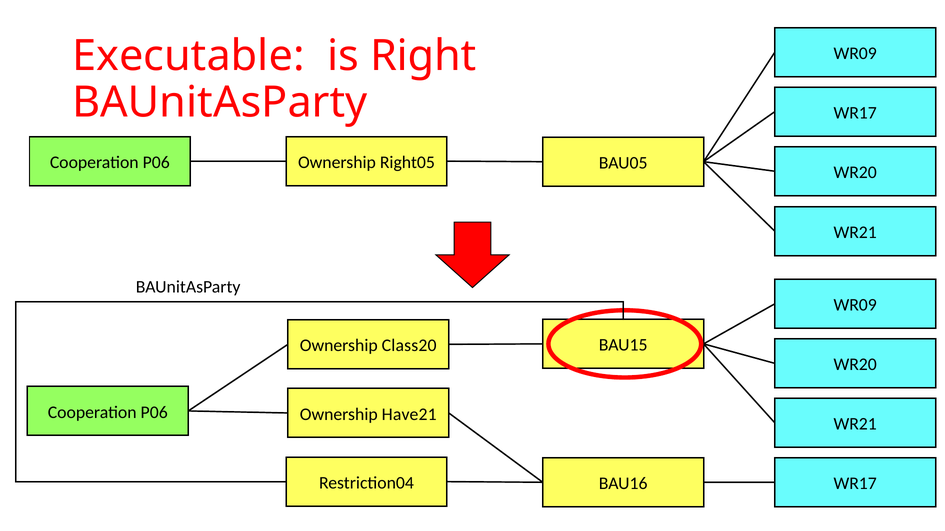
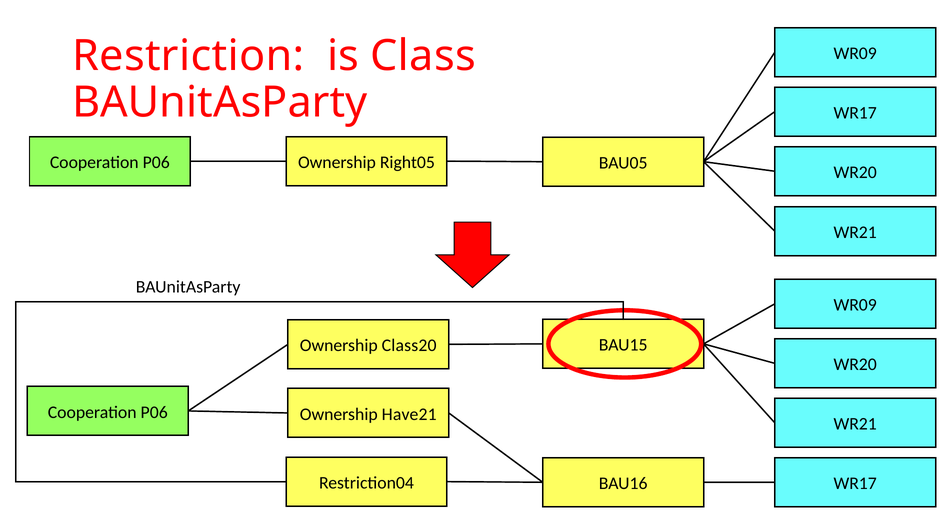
Executable: Executable -> Restriction
Right: Right -> Class
